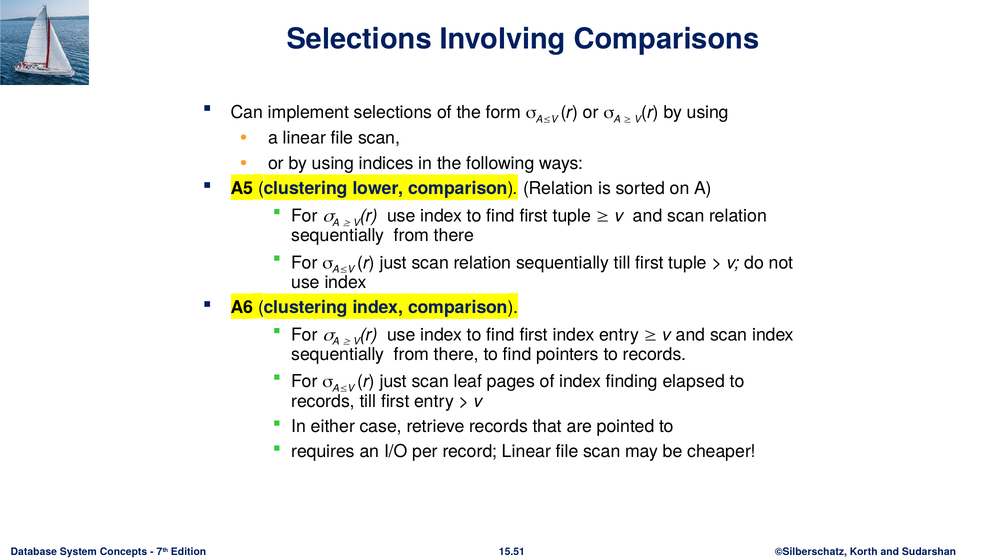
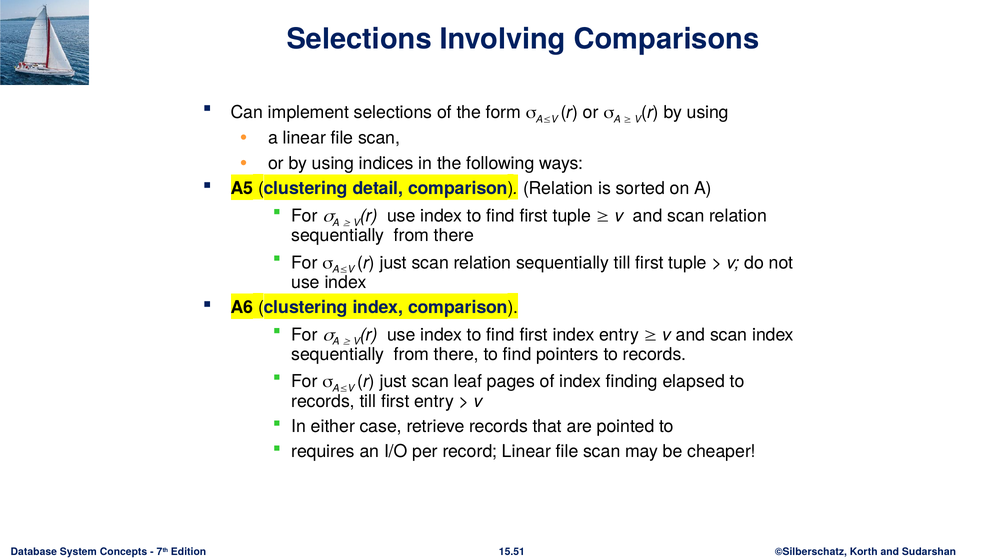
lower: lower -> detail
